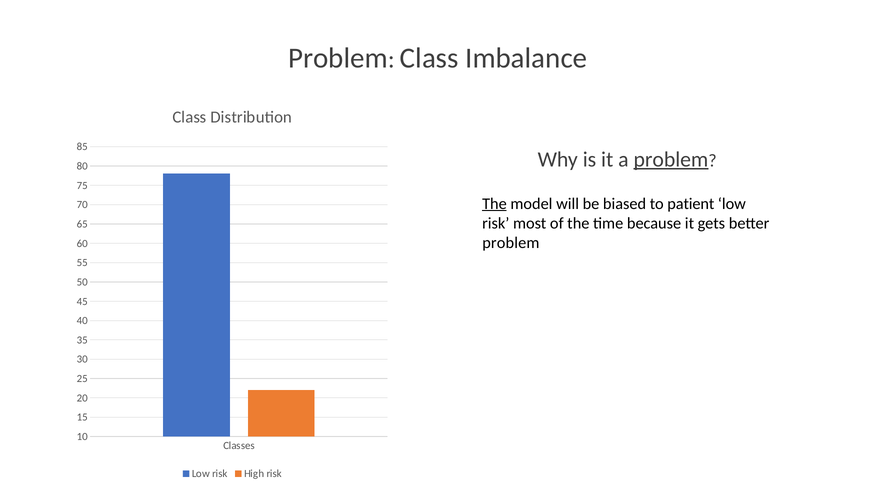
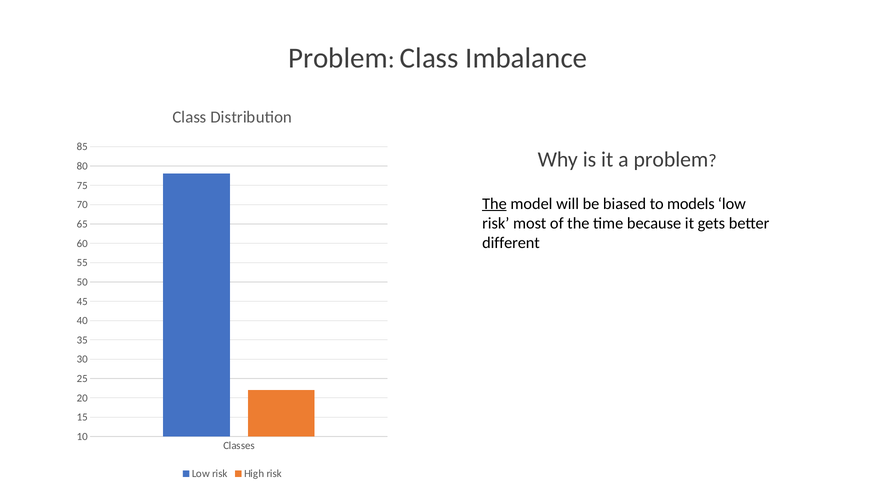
problem at (671, 159) underline: present -> none
patient: patient -> models
problem at (511, 243): problem -> different
